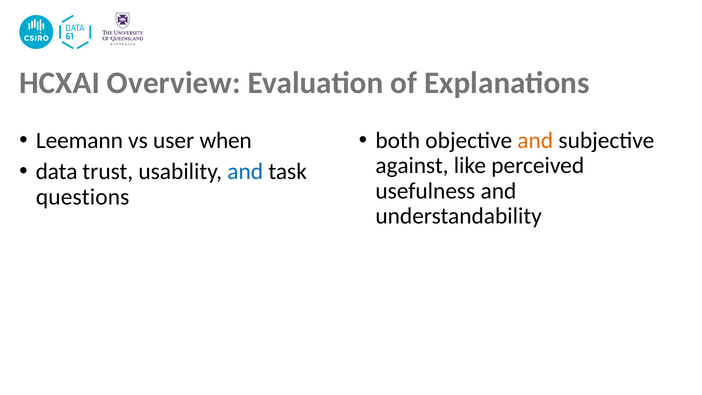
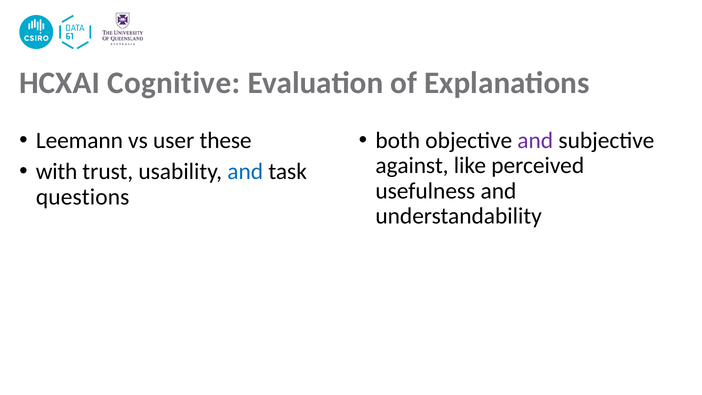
Overview: Overview -> Cognitive
when: when -> these
and at (535, 140) colour: orange -> purple
data: data -> with
